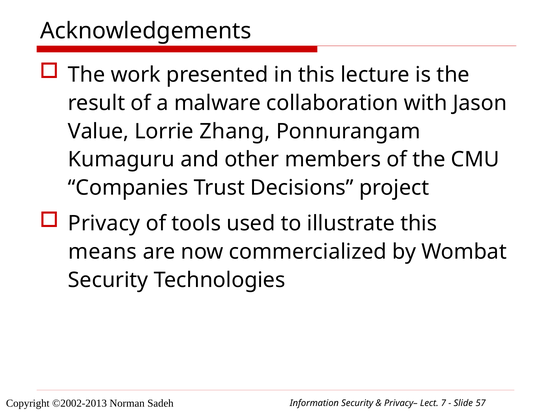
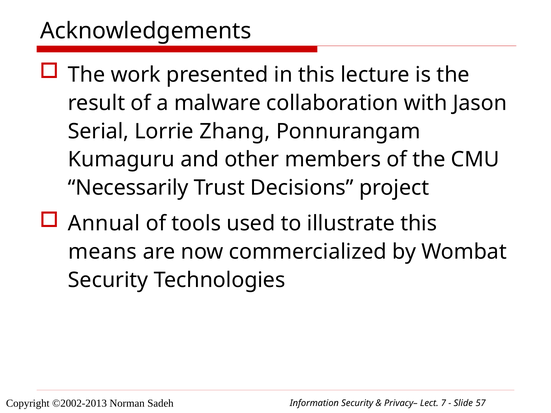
Value: Value -> Serial
Companies: Companies -> Necessarily
Privacy: Privacy -> Annual
